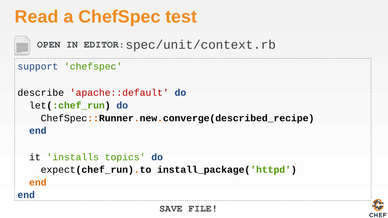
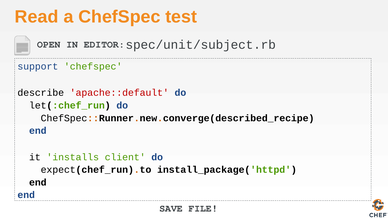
spec/unit/context.rb: spec/unit/context.rb -> spec/unit/subject.rb
topics: topics -> client
end at (38, 183) colour: orange -> black
